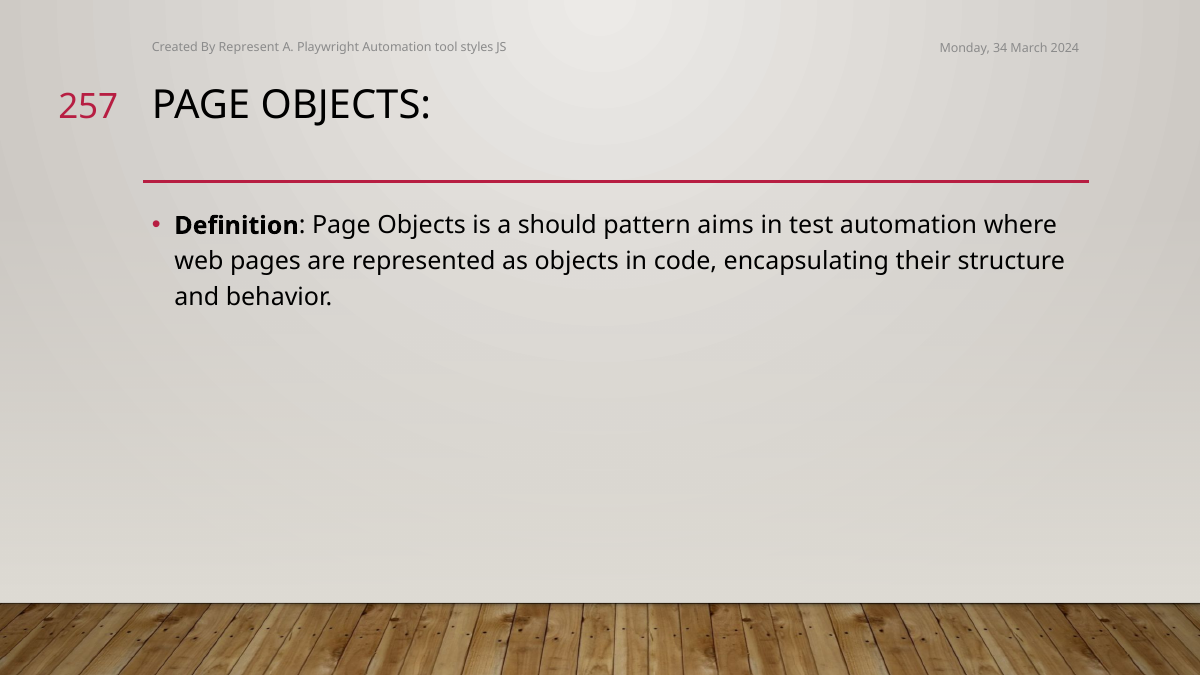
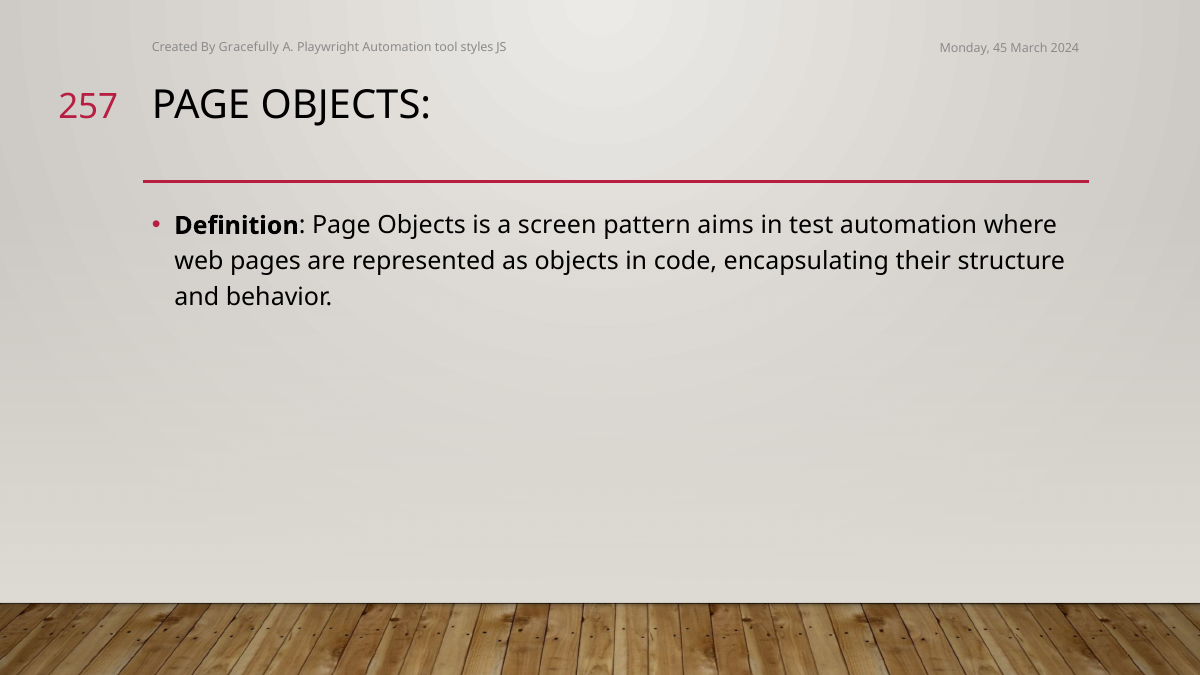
Represent: Represent -> Gracefully
34: 34 -> 45
should: should -> screen
